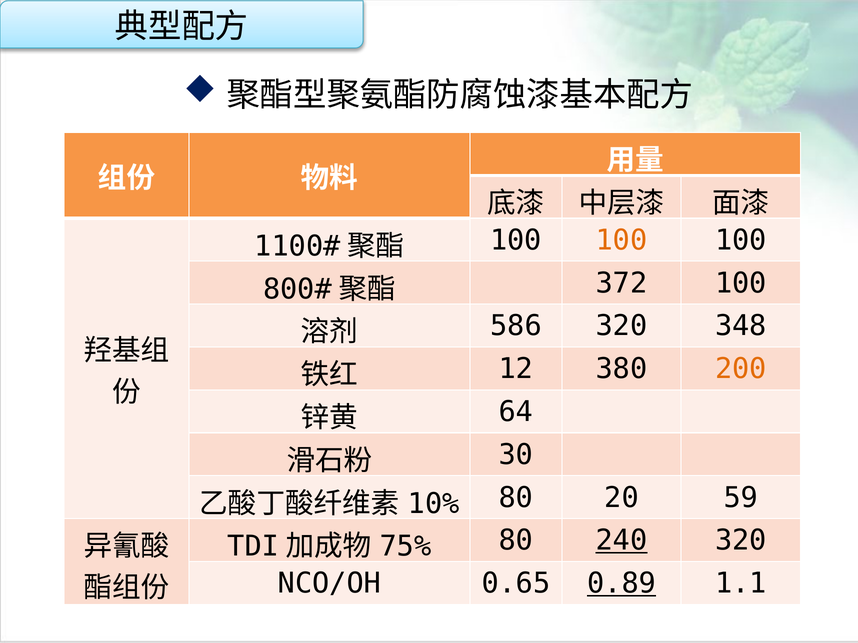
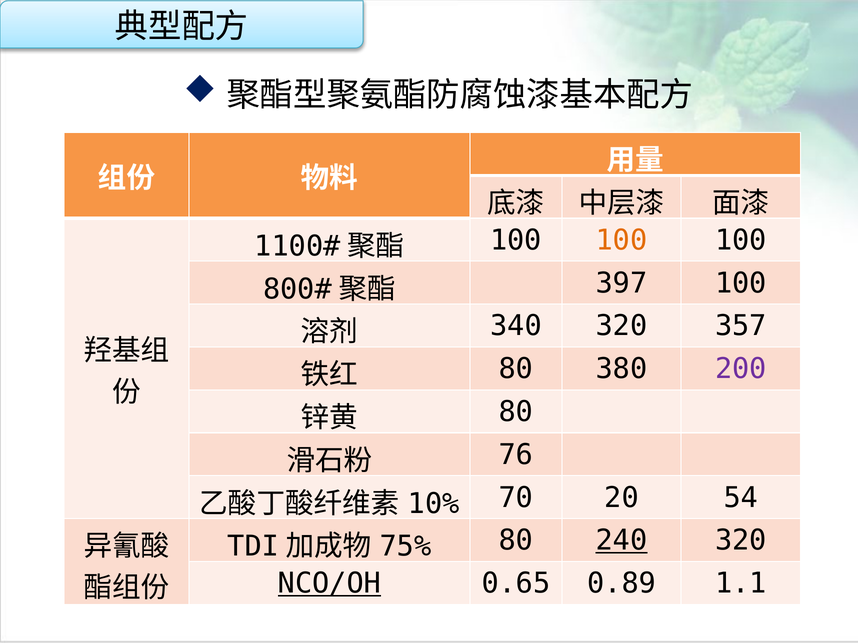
372: 372 -> 397
586: 586 -> 340
348: 348 -> 357
12 at (516, 369): 12 -> 80
200 colour: orange -> purple
64 at (516, 412): 64 -> 80
30: 30 -> 76
80 at (516, 498): 80 -> 70
59: 59 -> 54
NCO/OH underline: none -> present
0.89 underline: present -> none
